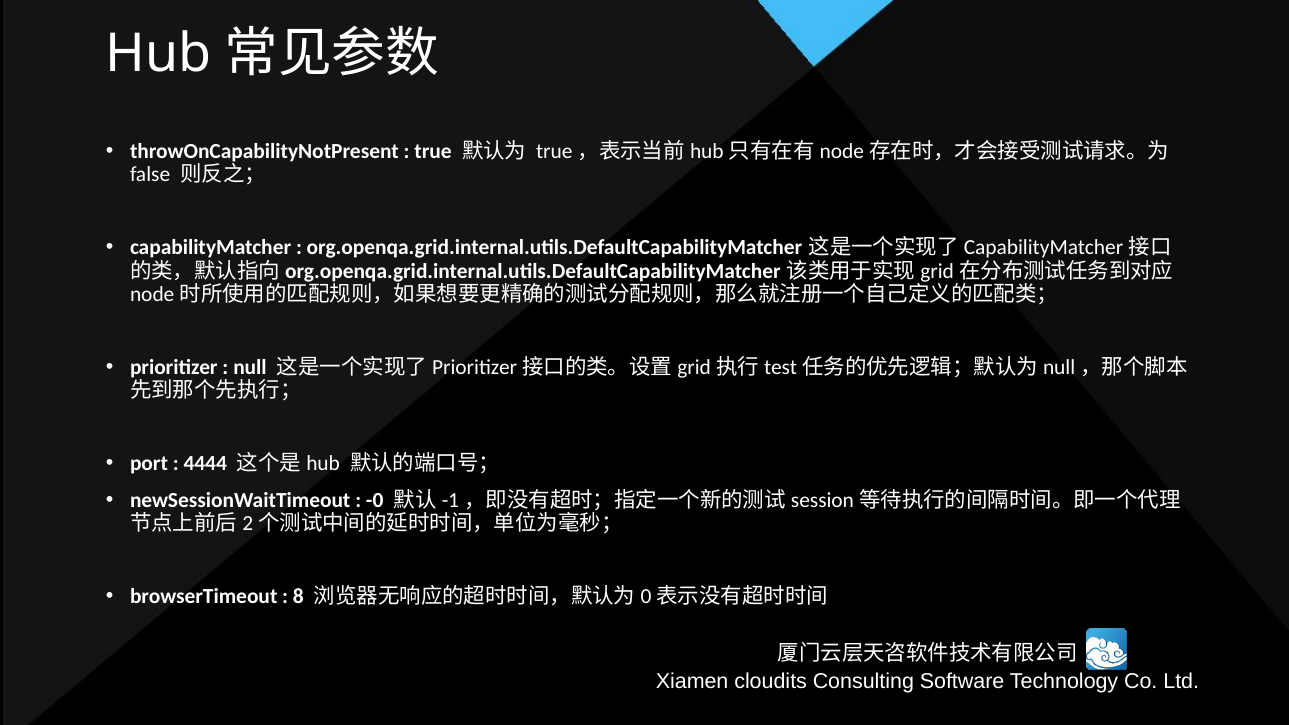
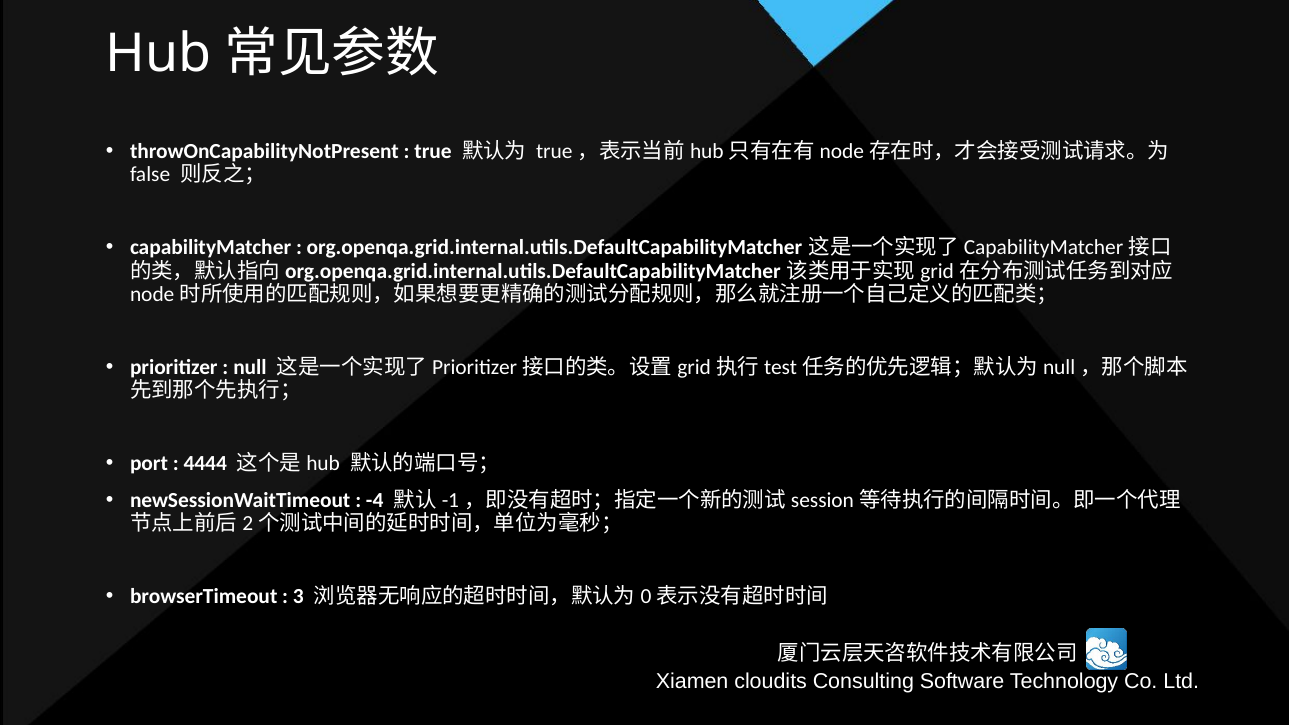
-0: -0 -> -4
8: 8 -> 3
